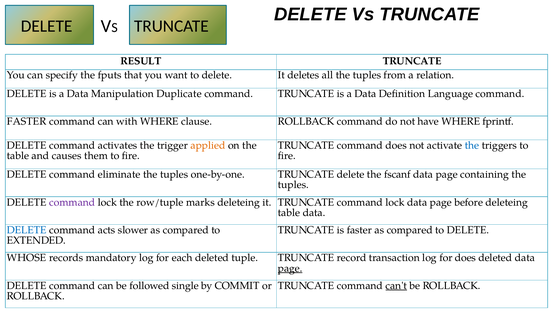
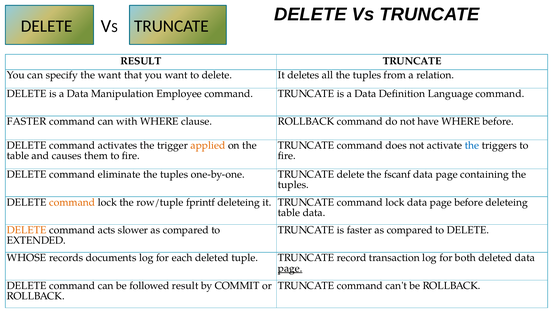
the fputs: fputs -> want
Duplicate: Duplicate -> Employee
WHERE fprintf: fprintf -> before
command at (72, 202) colour: purple -> orange
marks: marks -> fprintf
DELETE at (27, 230) colour: blue -> orange
mandatory: mandatory -> documents
for does: does -> both
followed single: single -> result
can't underline: present -> none
